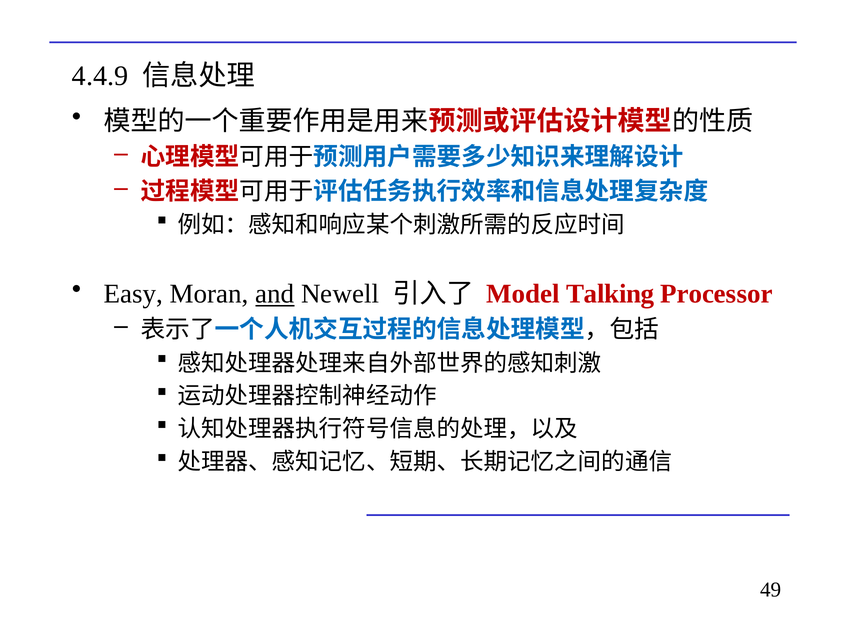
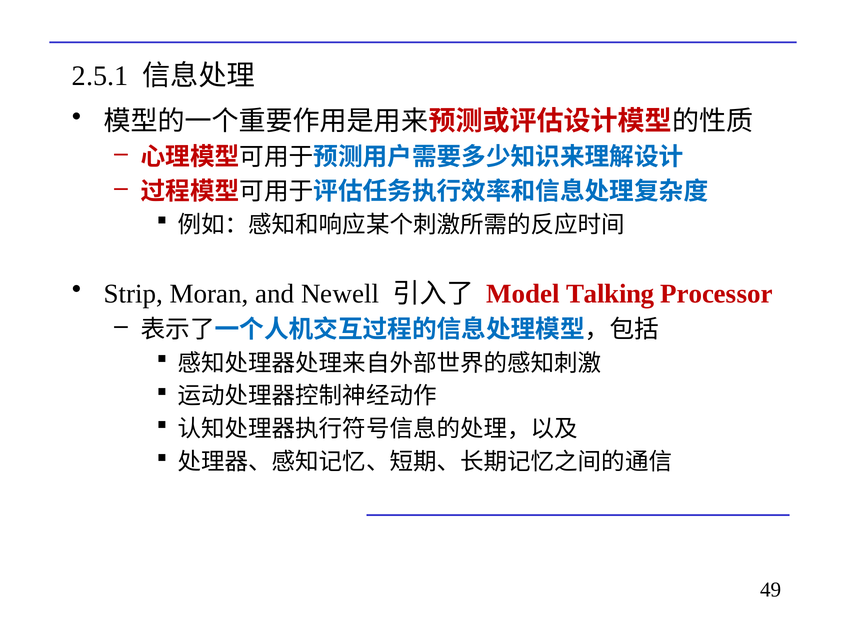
4.4.9: 4.4.9 -> 2.5.1
Easy: Easy -> Strip
and underline: present -> none
